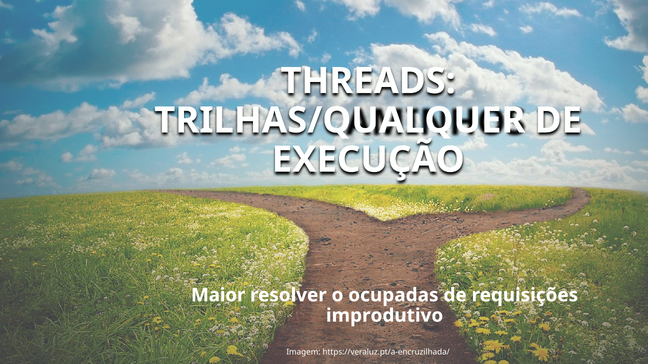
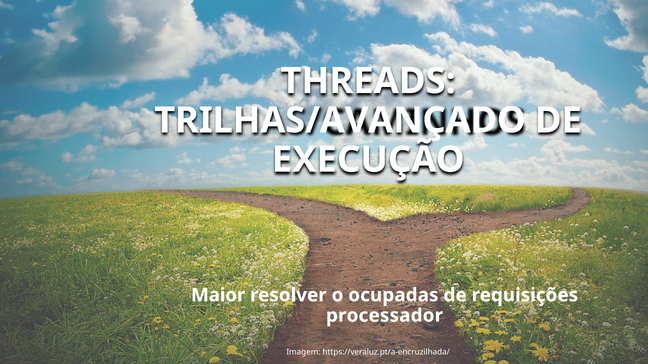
TRILHAS/QUALQUER: TRILHAS/QUALQUER -> TRILHAS/AVANÇADO
improdutivo: improdutivo -> processador
